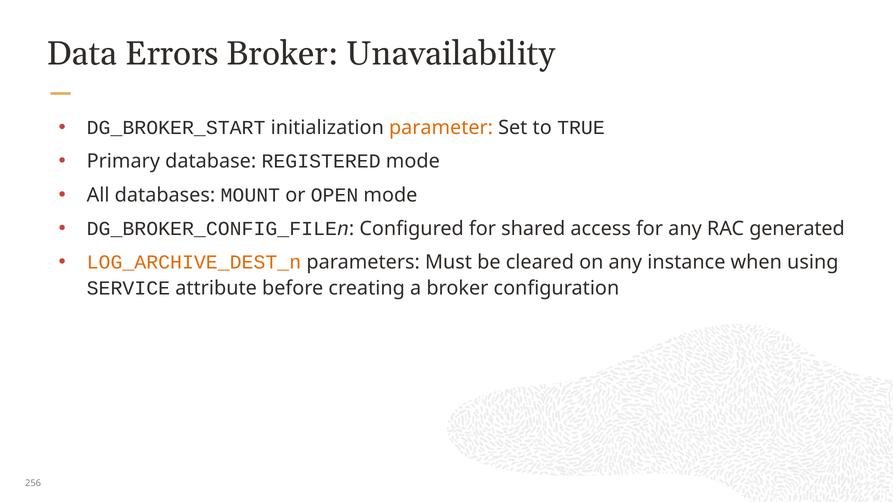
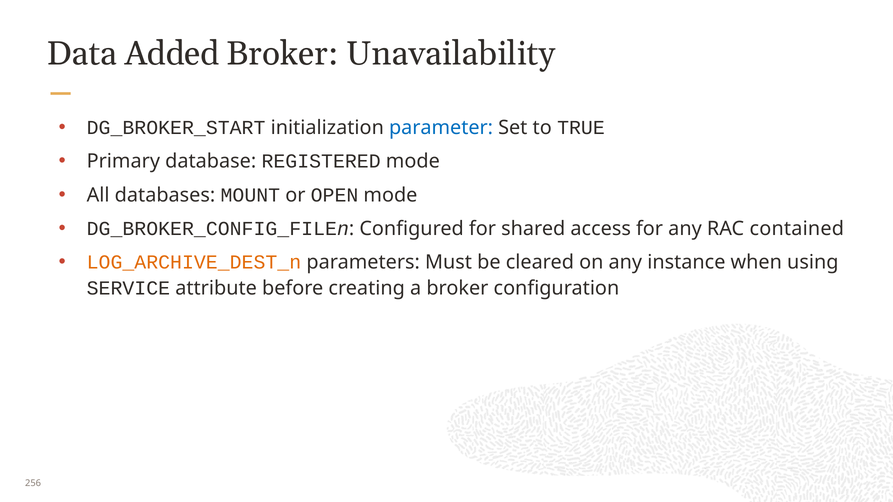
Errors: Errors -> Added
parameter colour: orange -> blue
generated: generated -> contained
